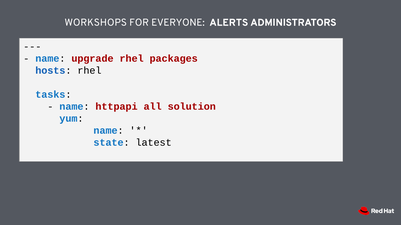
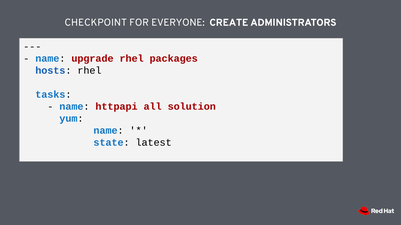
WORKSHOPS: WORKSHOPS -> CHECKPOINT
ALERTS: ALERTS -> CREATE
